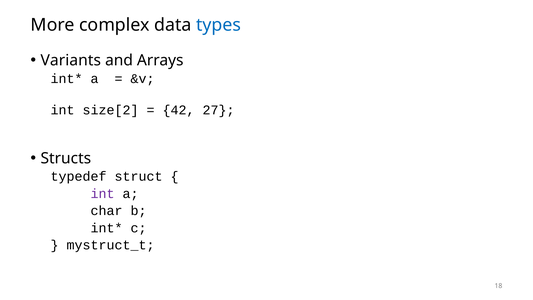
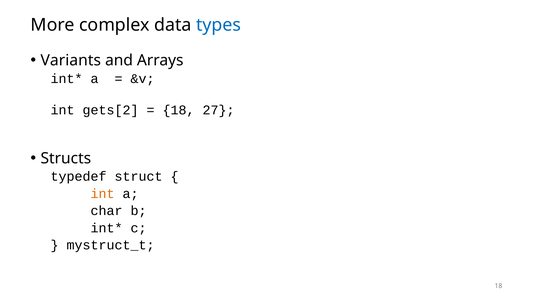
size[2: size[2 -> gets[2
42 at (179, 110): 42 -> 18
int at (103, 194) colour: purple -> orange
